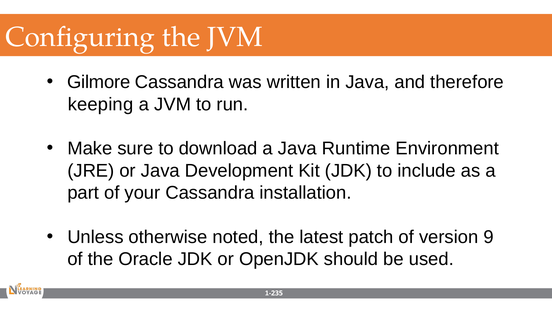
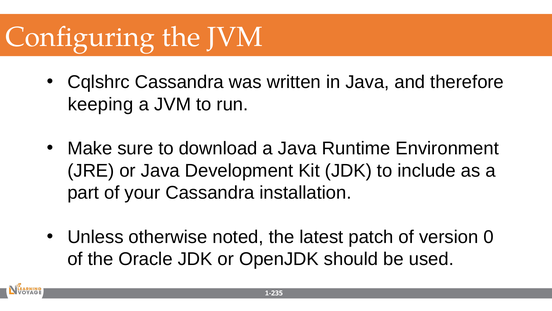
Gilmore: Gilmore -> Cqlshrc
9: 9 -> 0
